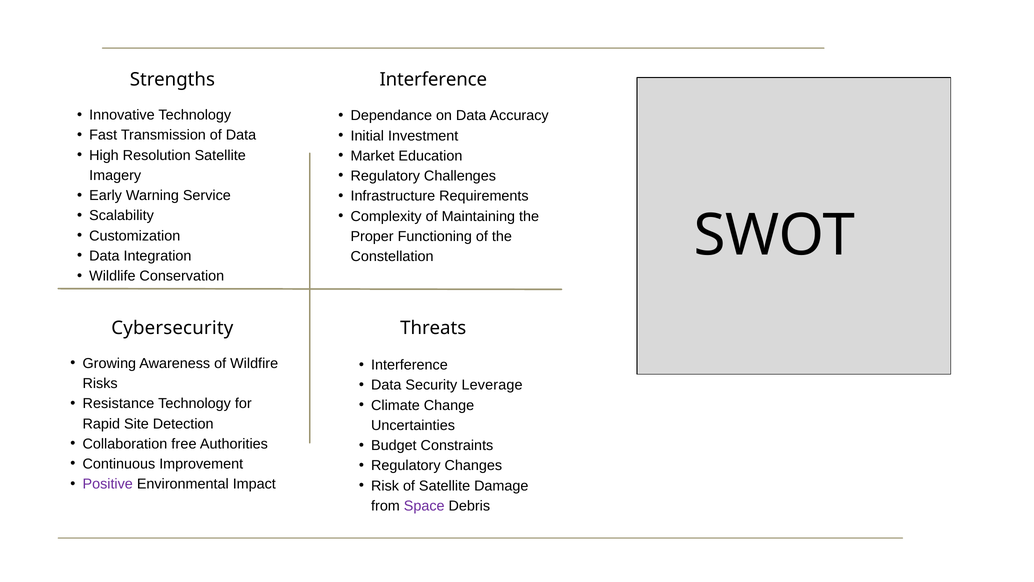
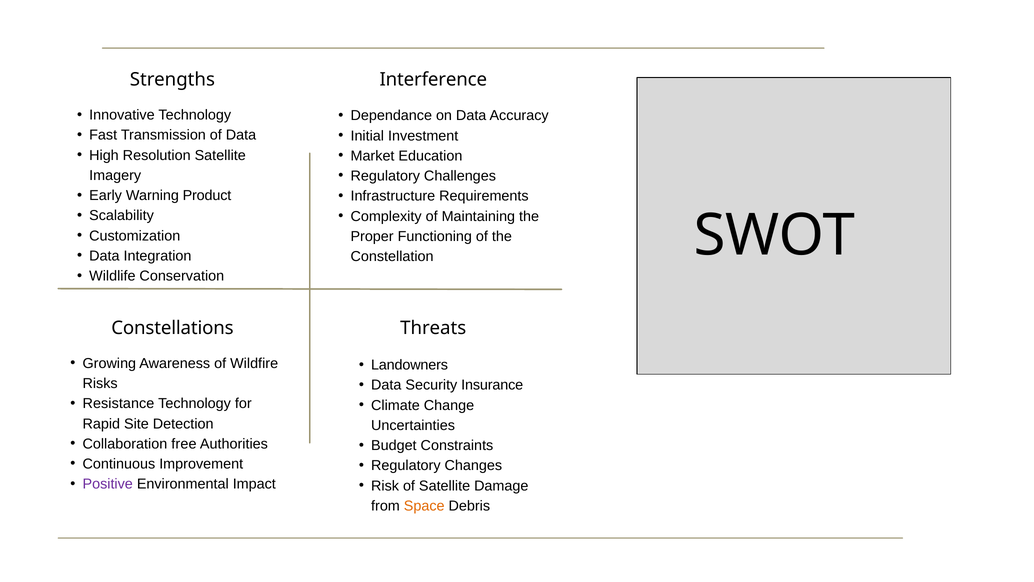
Service: Service -> Product
Cybersecurity: Cybersecurity -> Constellations
Interference at (409, 365): Interference -> Landowners
Leverage: Leverage -> Insurance
Space colour: purple -> orange
